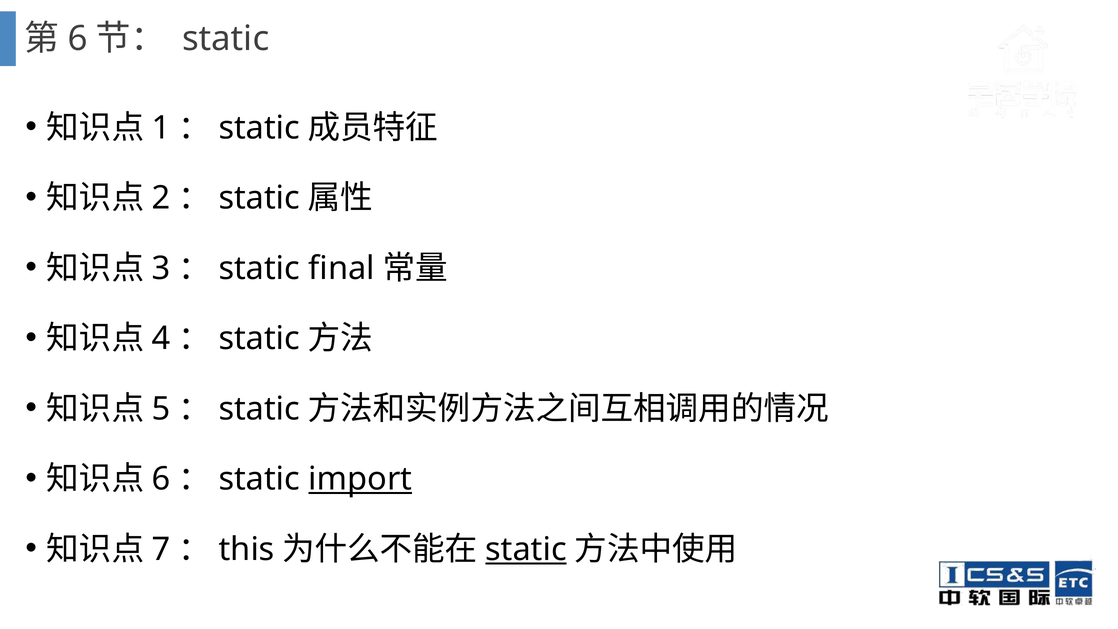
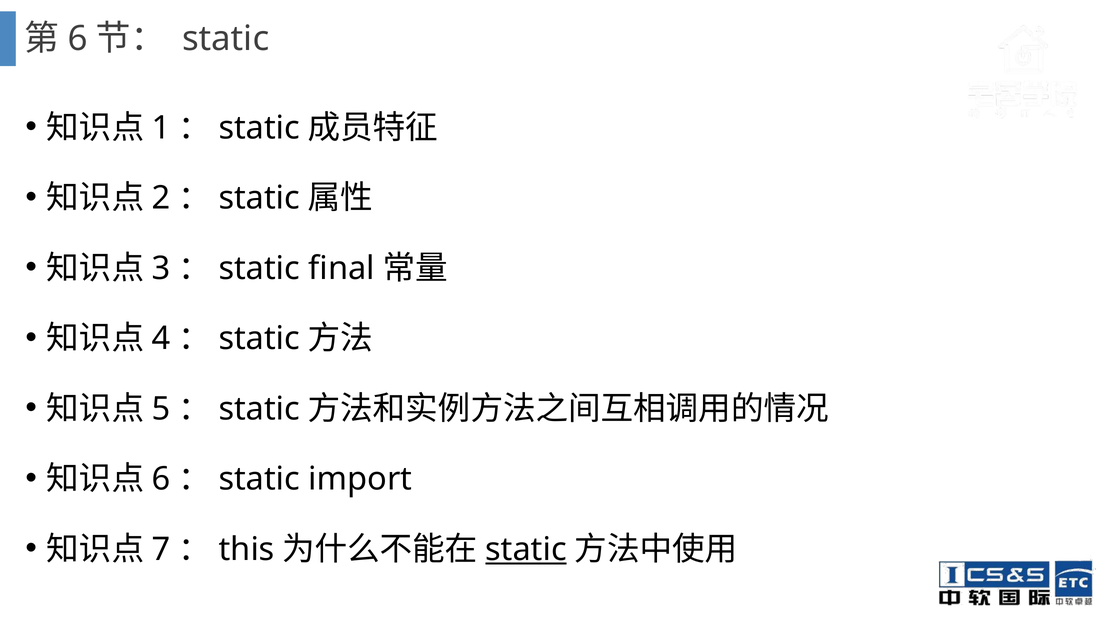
import underline: present -> none
